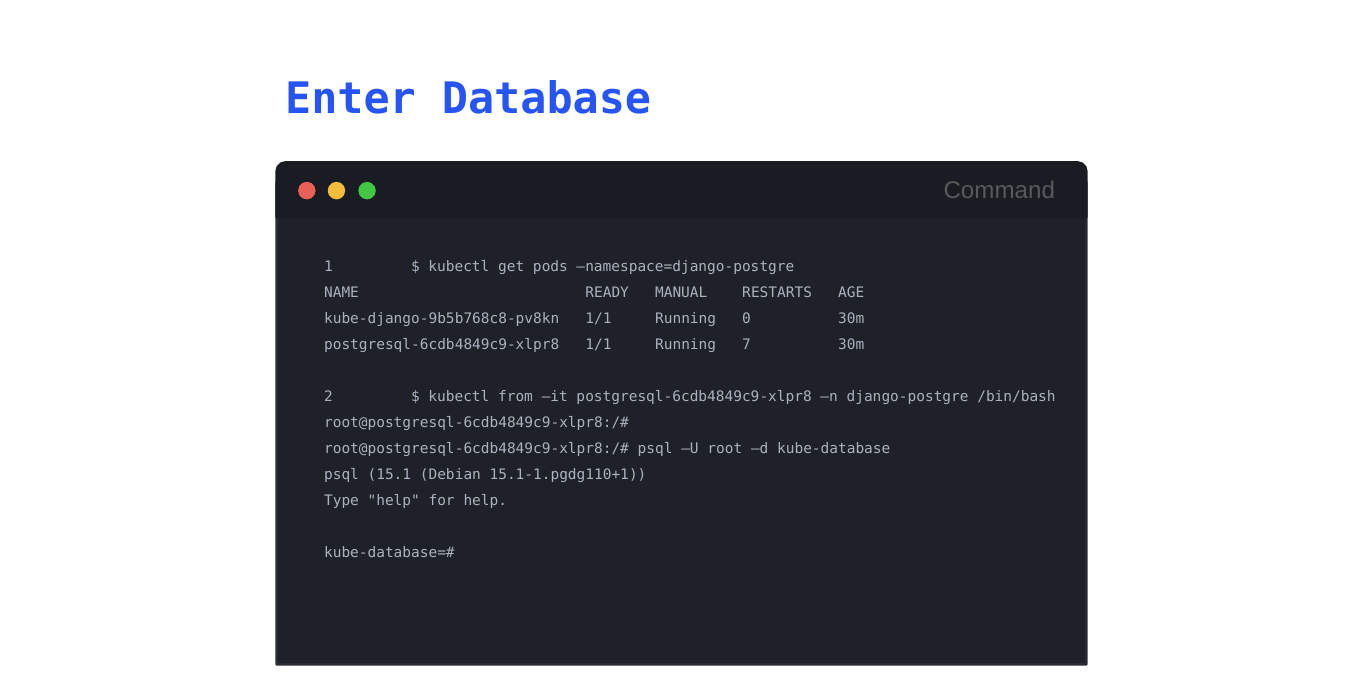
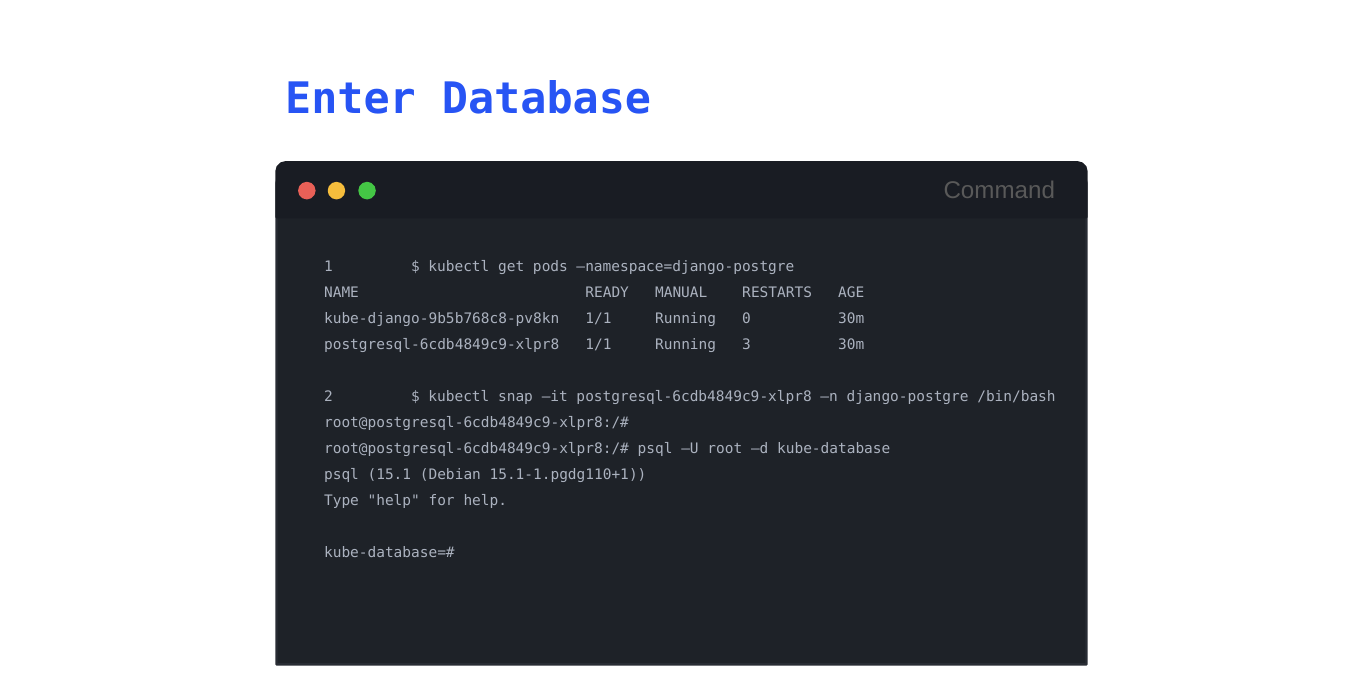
7: 7 -> 3
from: from -> snap
